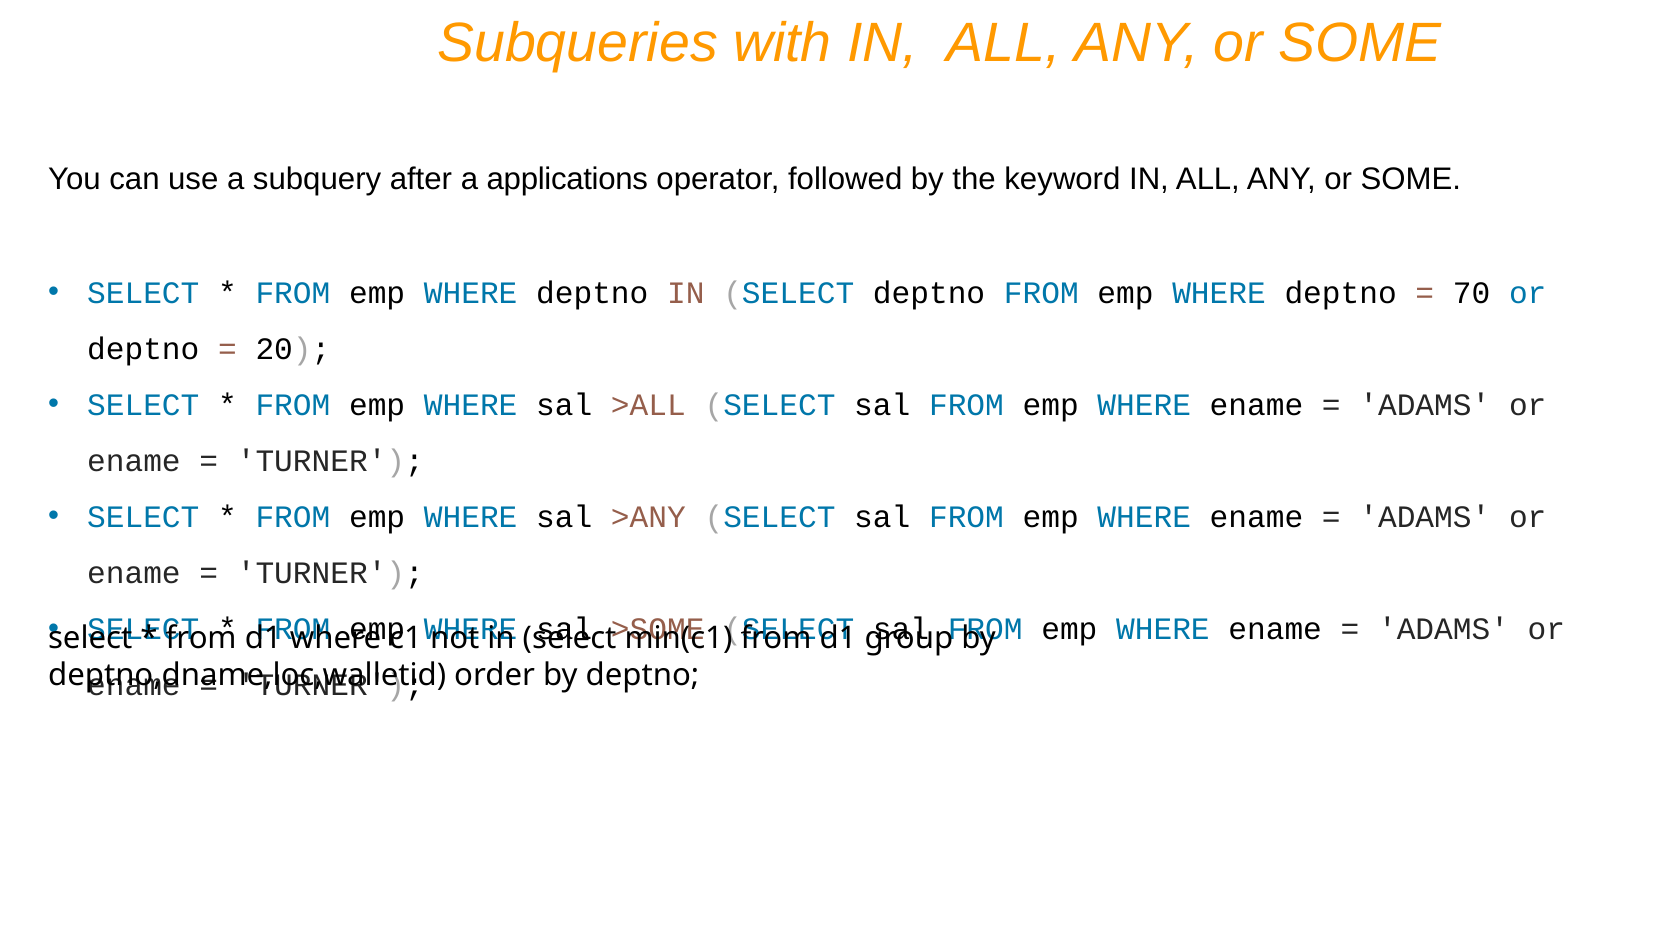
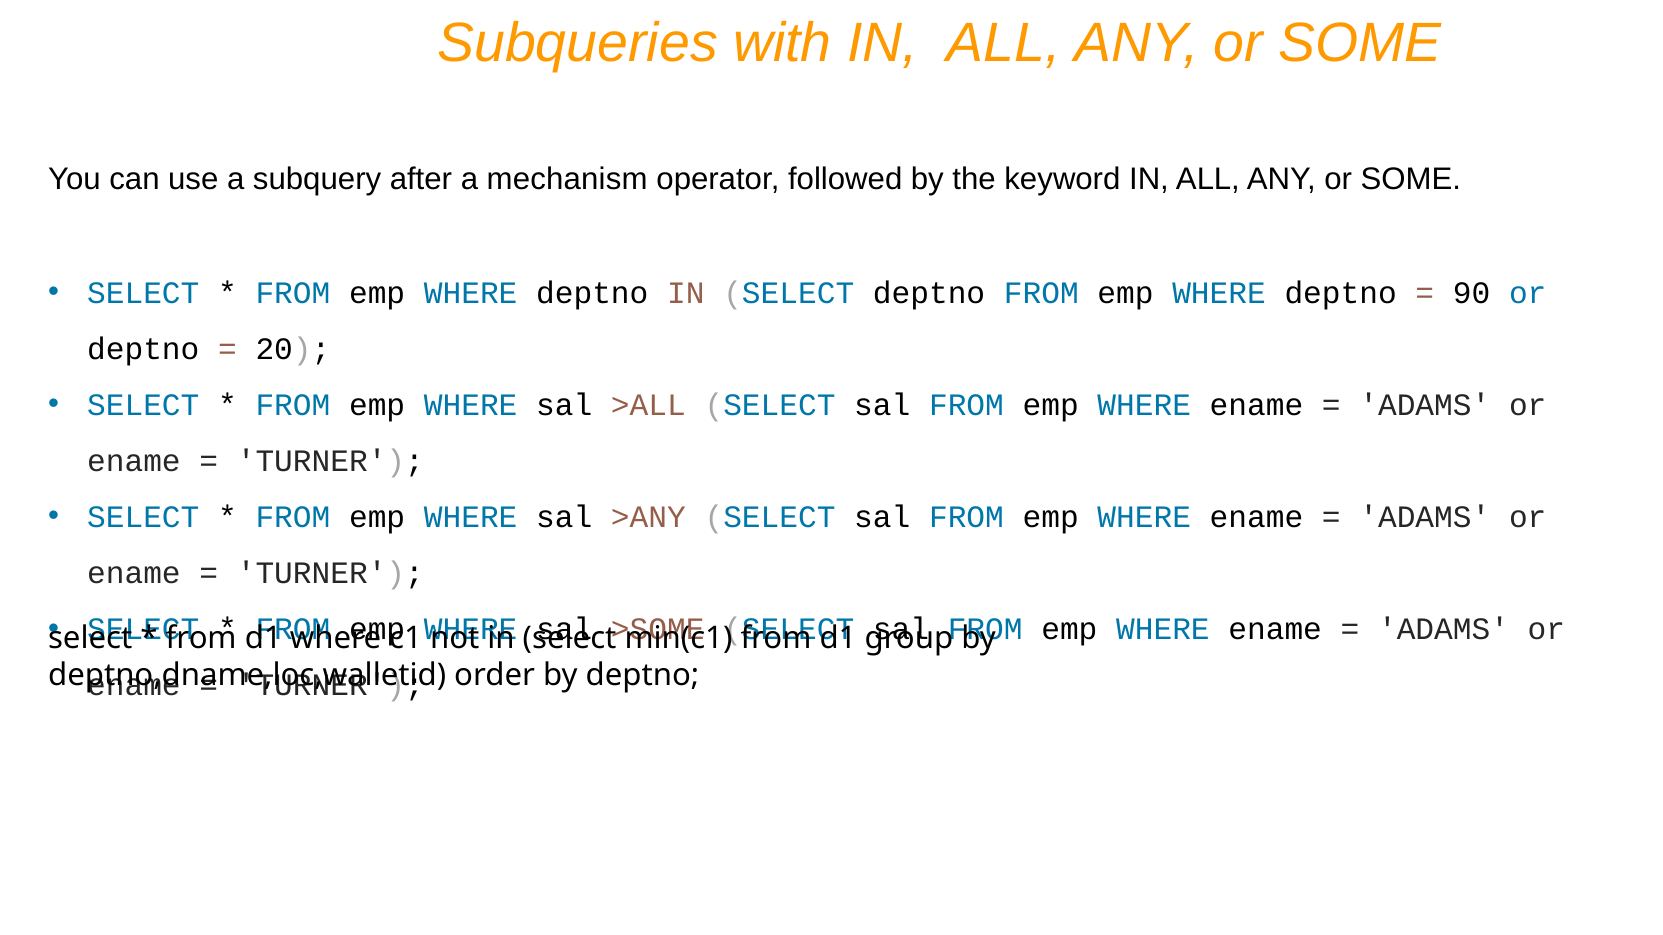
applications: applications -> mechanism
70: 70 -> 90
